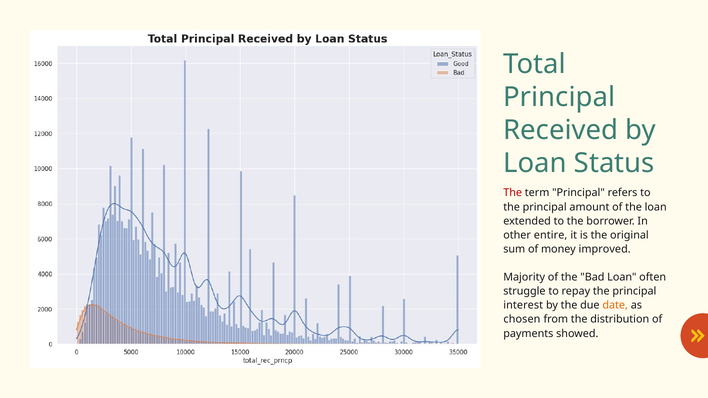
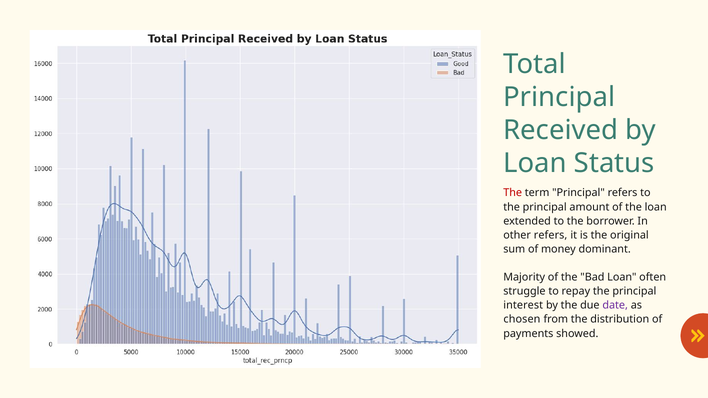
other entire: entire -> refers
improved: improved -> dominant
date colour: orange -> purple
